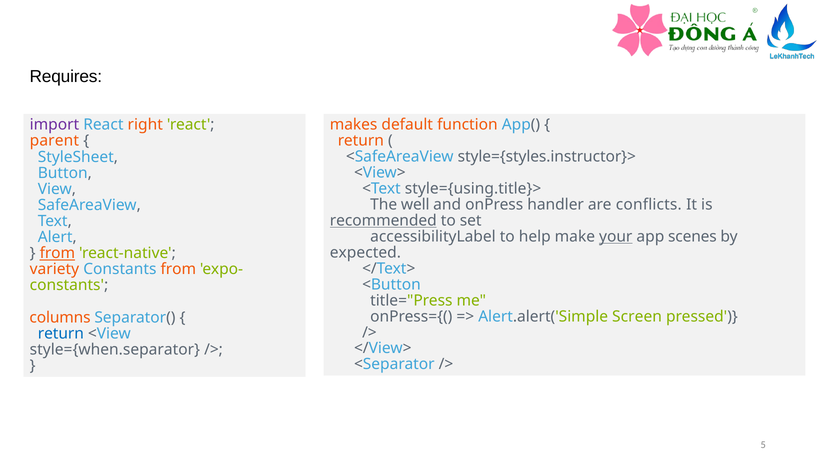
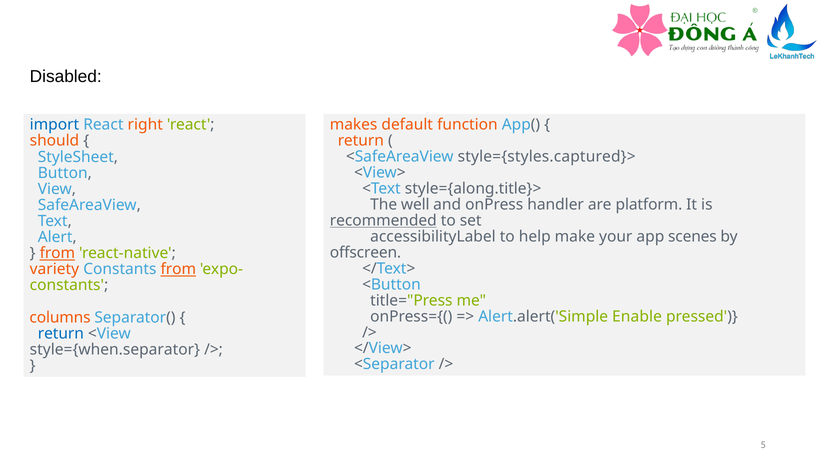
Requires: Requires -> Disabled
import colour: purple -> blue
parent: parent -> should
style={styles.instructor}>: style={styles.instructor}> -> style={styles.captured}>
style={using.title}>: style={using.title}> -> style={along.title}>
conflicts: conflicts -> platform
your underline: present -> none
expected: expected -> offscreen
from at (178, 269) underline: none -> present
Screen: Screen -> Enable
